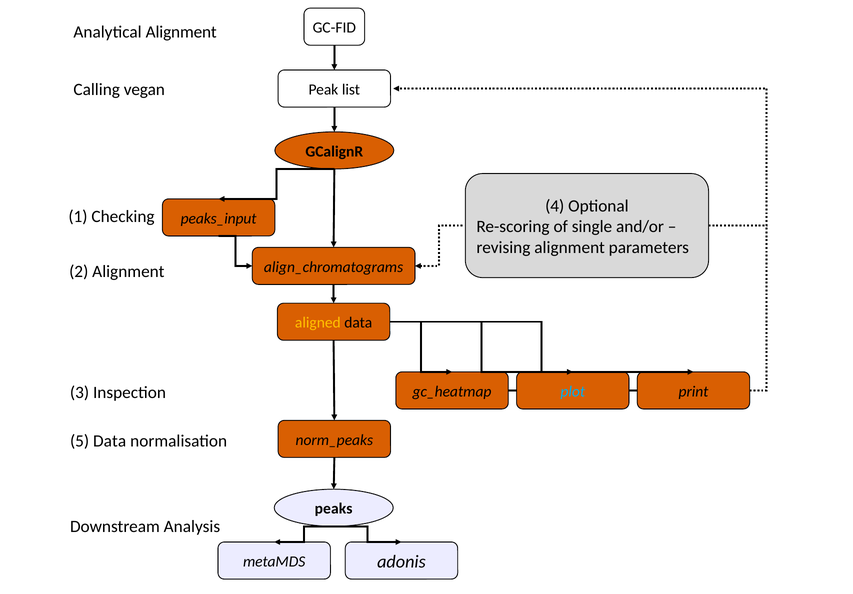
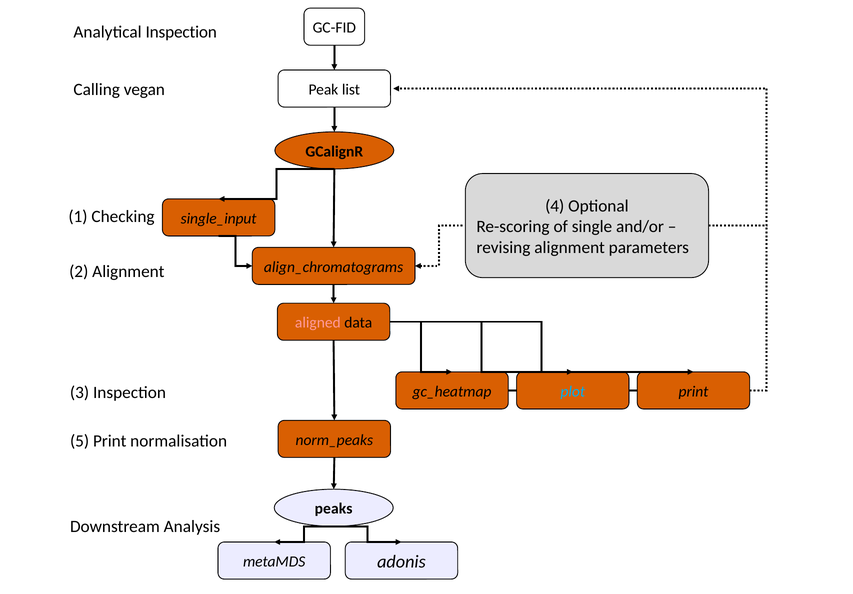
Analytical Alignment: Alignment -> Inspection
peaks_input: peaks_input -> single_input
aligned colour: yellow -> pink
5 Data: Data -> Print
